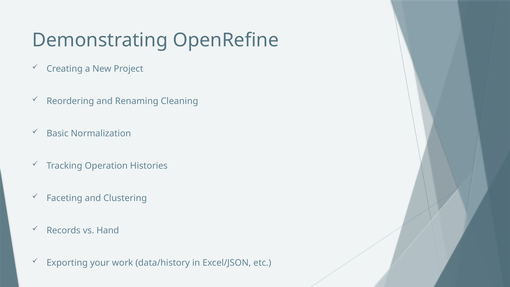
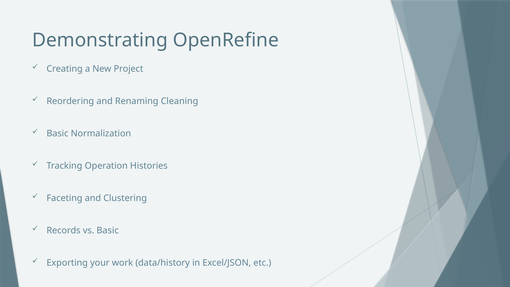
vs Hand: Hand -> Basic
